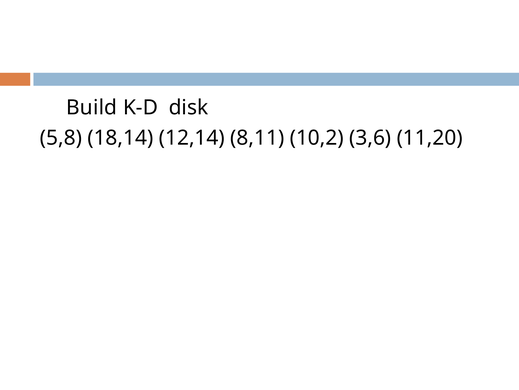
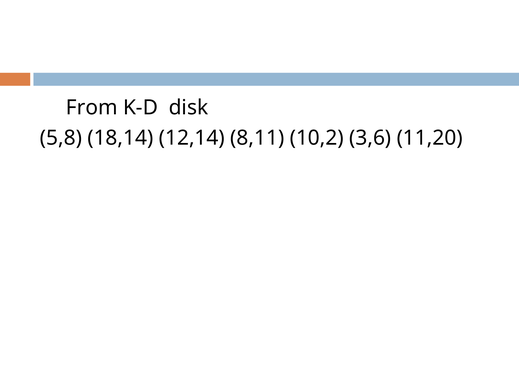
Build: Build -> From
